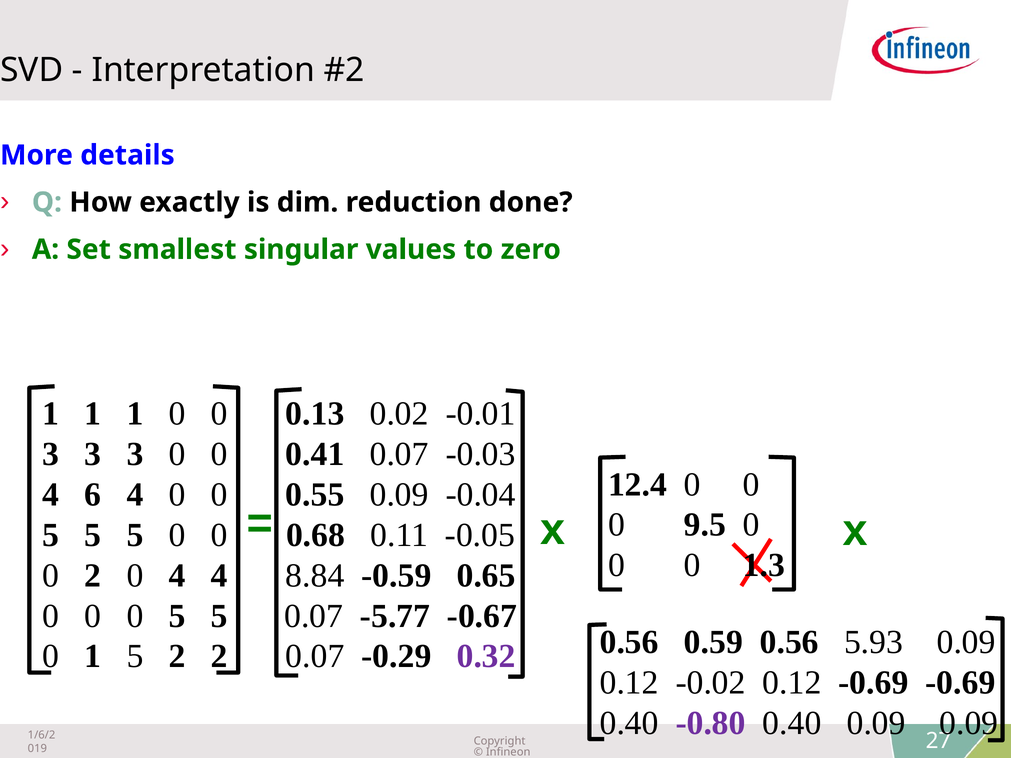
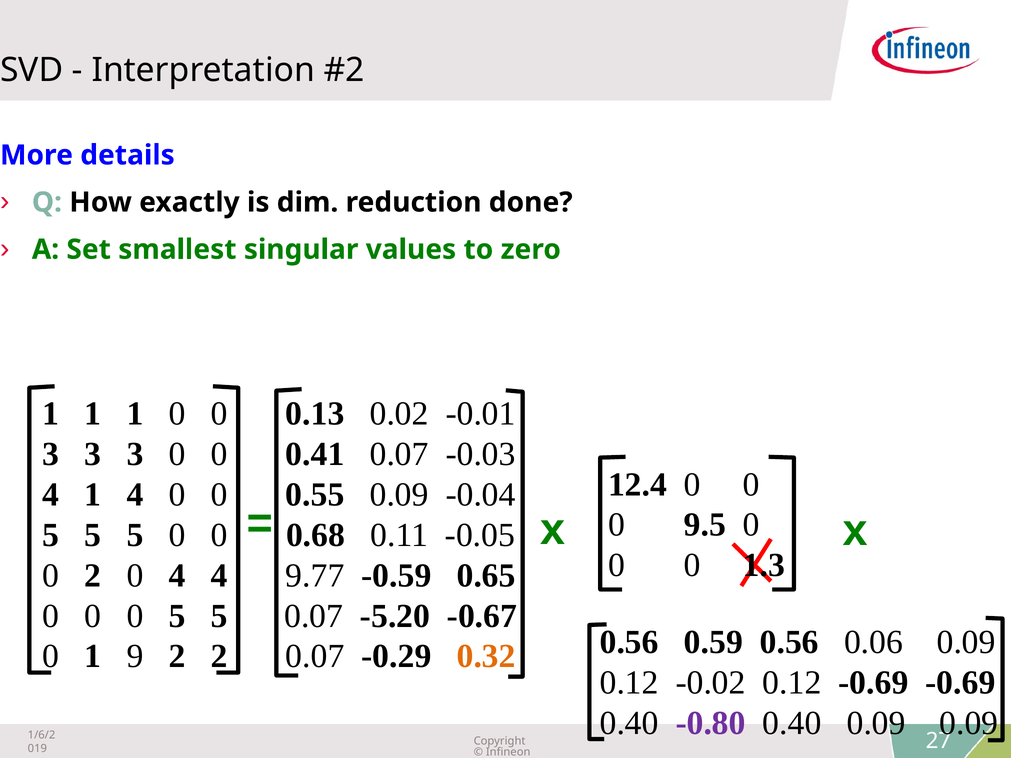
4 6: 6 -> 1
8.84: 8.84 -> 9.77
-5.77: -5.77 -> -5.20
5.93: 5.93 -> 0.06
1 5: 5 -> 9
0.32 colour: purple -> orange
